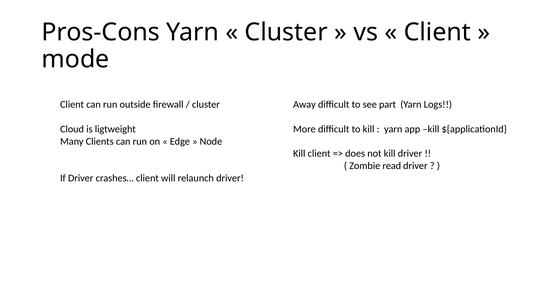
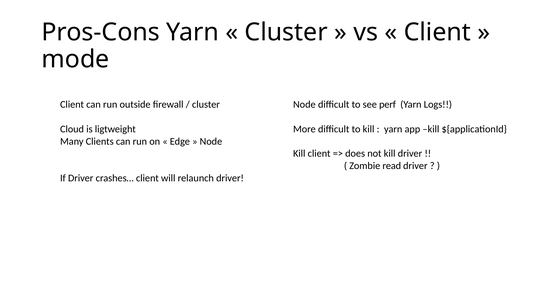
Away at (304, 105): Away -> Node
part: part -> perf
